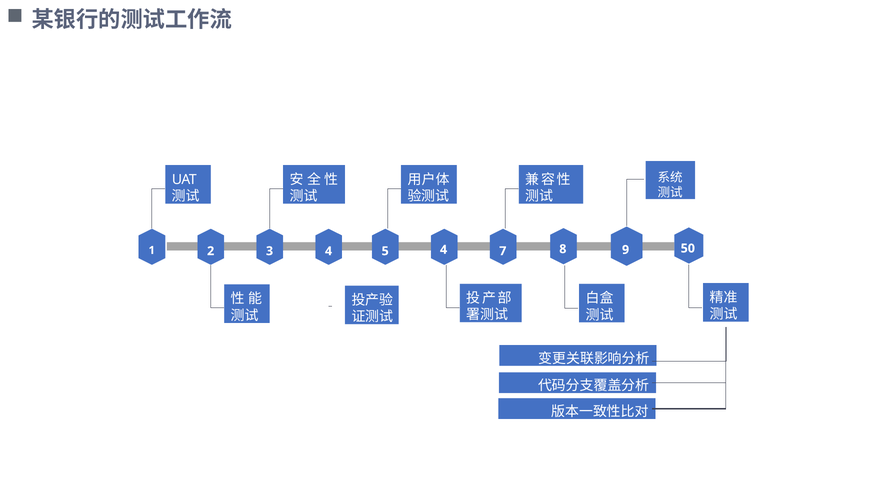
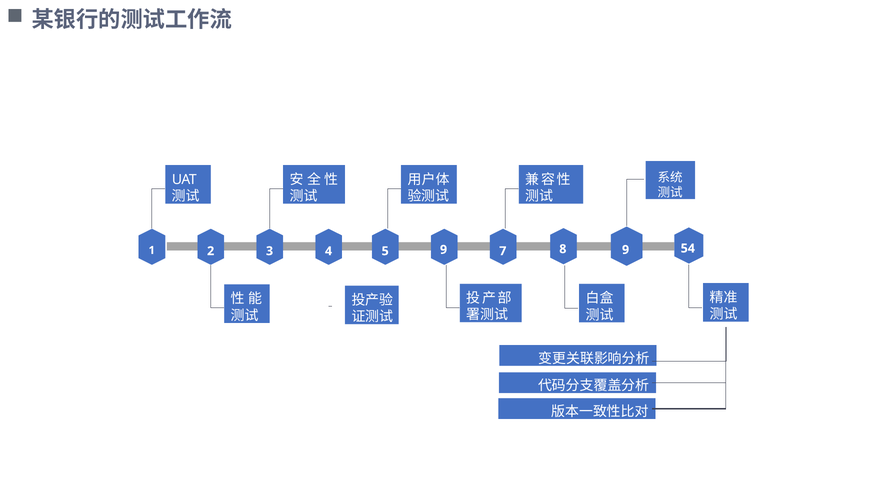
50: 50 -> 54
4 4: 4 -> 9
